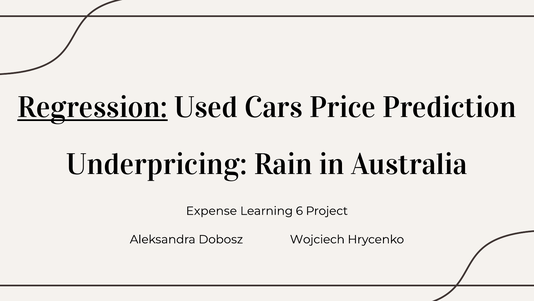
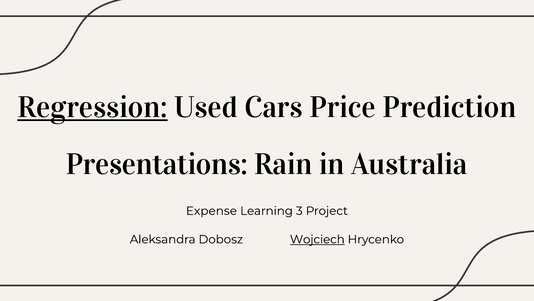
Underpricing: Underpricing -> Presentations
6: 6 -> 3
Wojciech underline: none -> present
